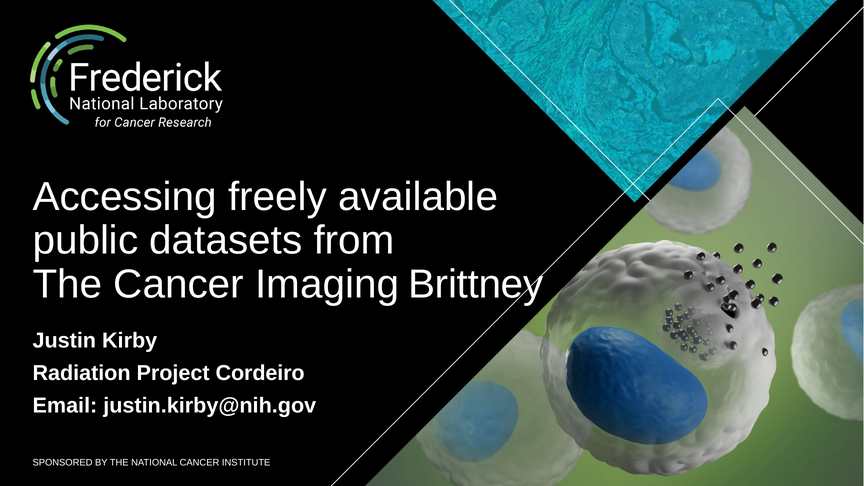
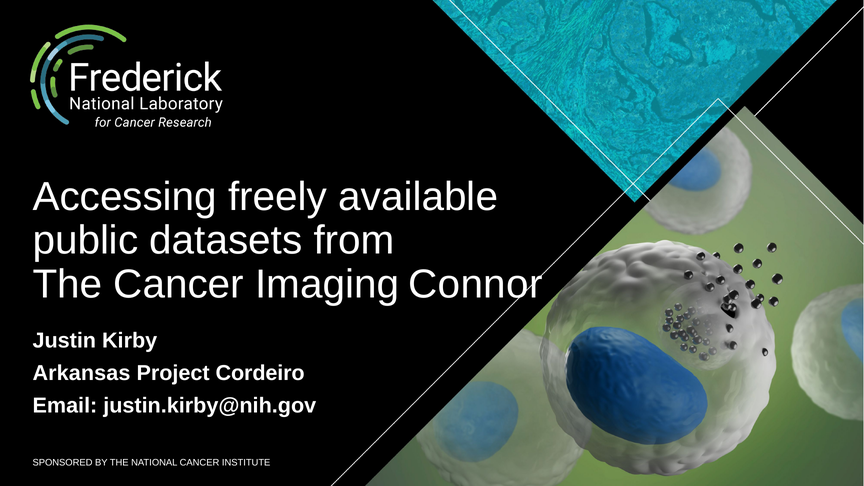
Brittney: Brittney -> Connor
Radiation: Radiation -> Arkansas
